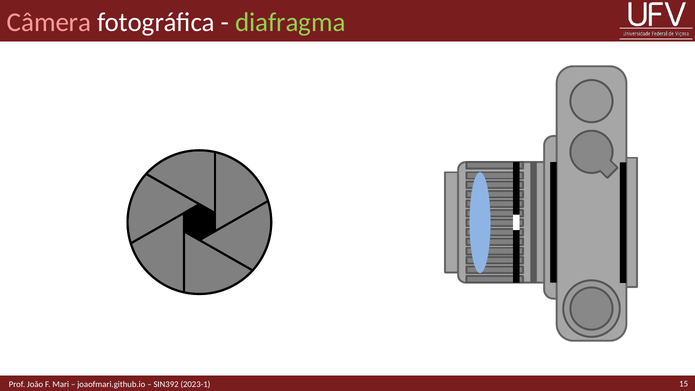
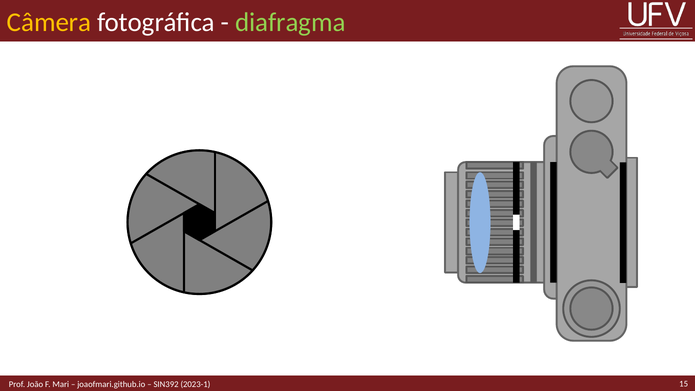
Câmera colour: pink -> yellow
